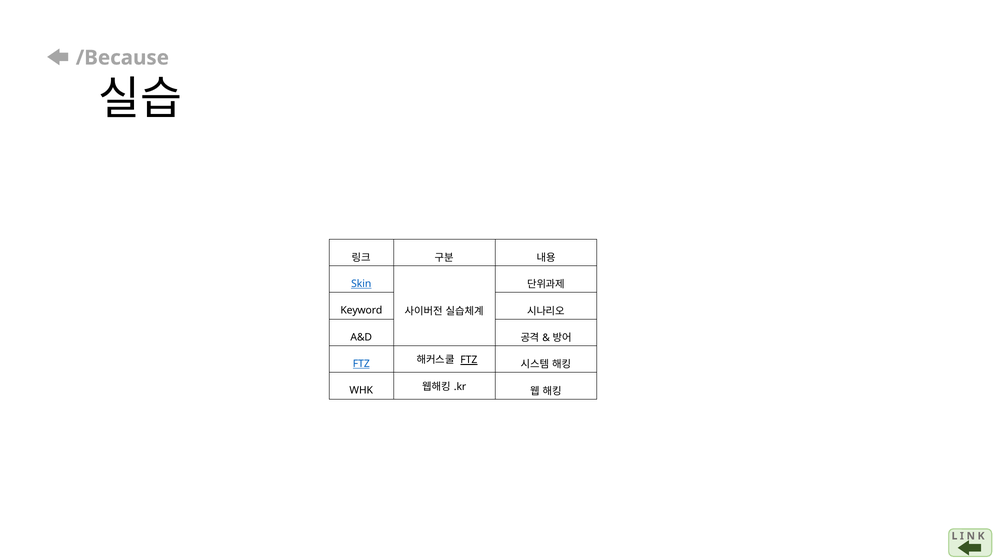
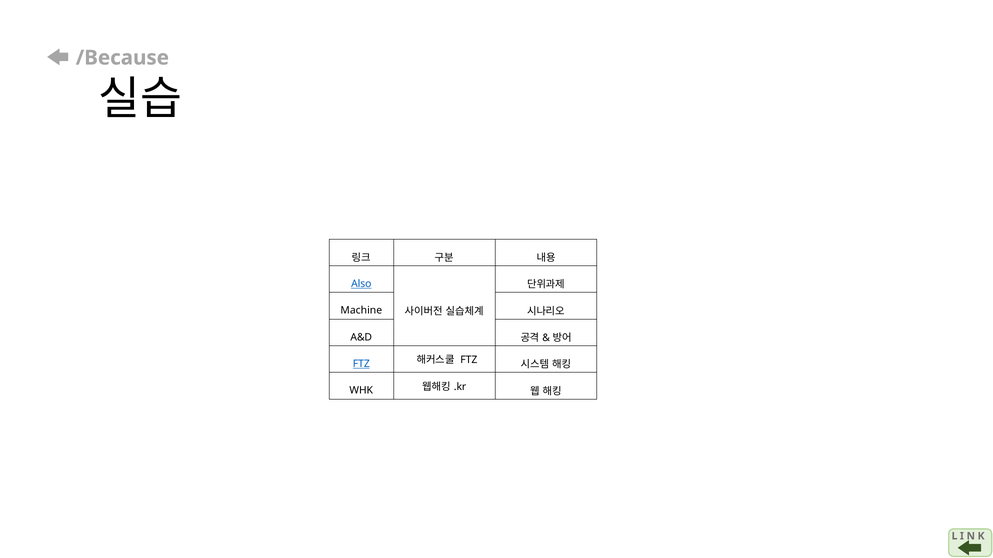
Skin: Skin -> Also
Keyword: Keyword -> Machine
FTZ at (469, 360) underline: present -> none
